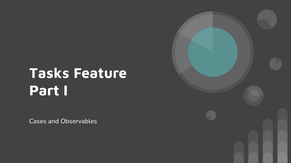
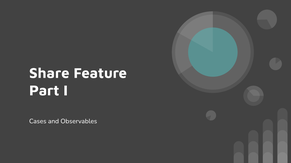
Tasks: Tasks -> Share
